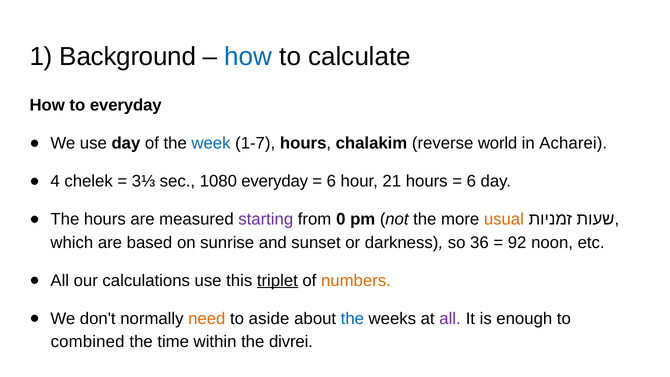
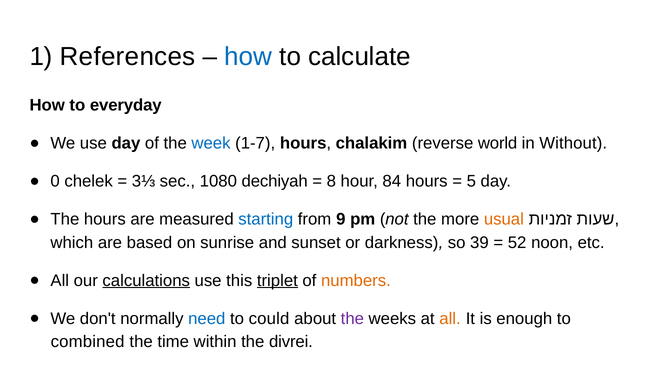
Background: Background -> References
Acharei: Acharei -> Without
4: 4 -> 0
1080 everyday: everyday -> dechiyah
6 at (331, 181): 6 -> 8
21: 21 -> 84
6 at (471, 181): 6 -> 5
starting colour: purple -> blue
0: 0 -> 9
36: 36 -> 39
92: 92 -> 52
calculations underline: none -> present
need colour: orange -> blue
aside: aside -> could
the at (352, 318) colour: blue -> purple
all at (450, 318) colour: purple -> orange
